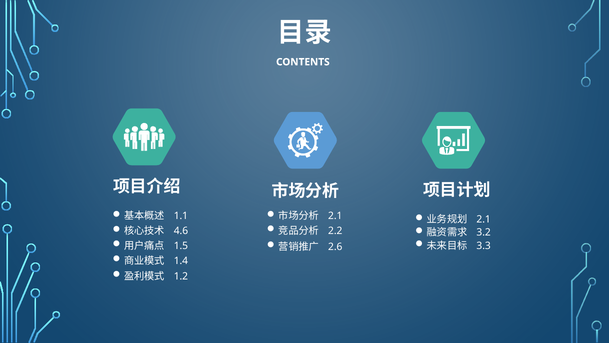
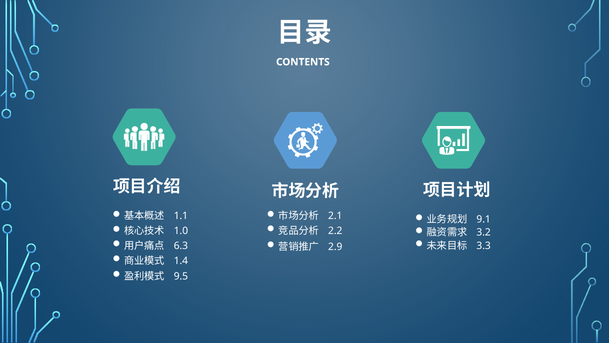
2.1 at (484, 219): 2.1 -> 9.1
4.6: 4.6 -> 1.0
1.5: 1.5 -> 6.3
2.6: 2.6 -> 2.9
1.2: 1.2 -> 9.5
